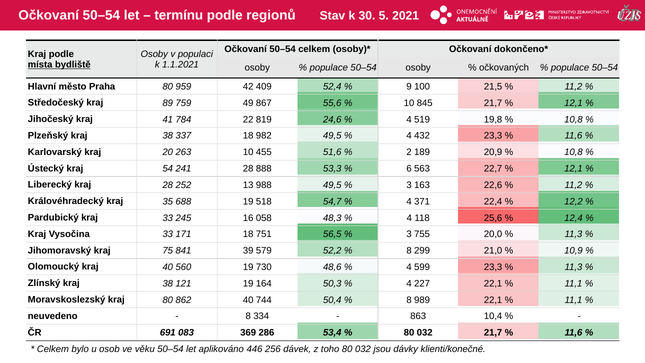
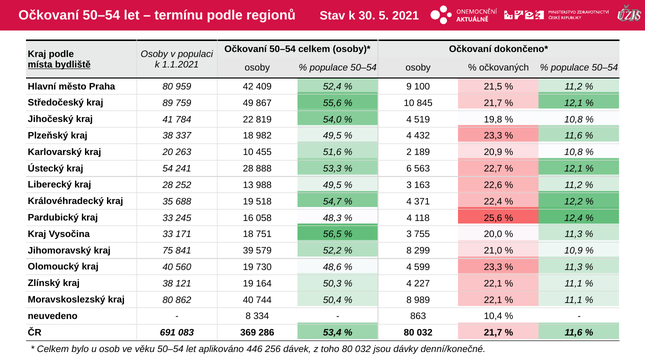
24,6: 24,6 -> 54,0
klienti/konečné: klienti/konečné -> denní/konečné
